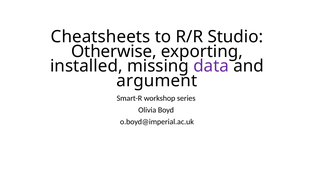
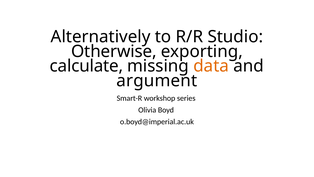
Cheatsheets: Cheatsheets -> Alternatively
installed: installed -> calculate
data colour: purple -> orange
